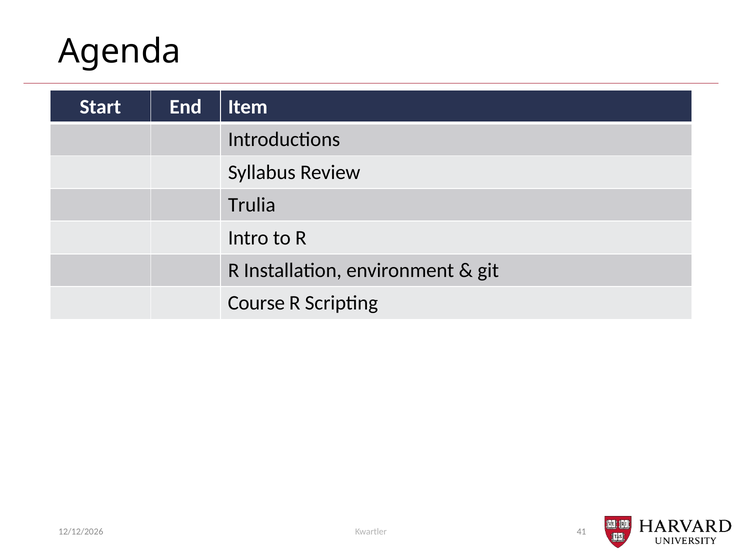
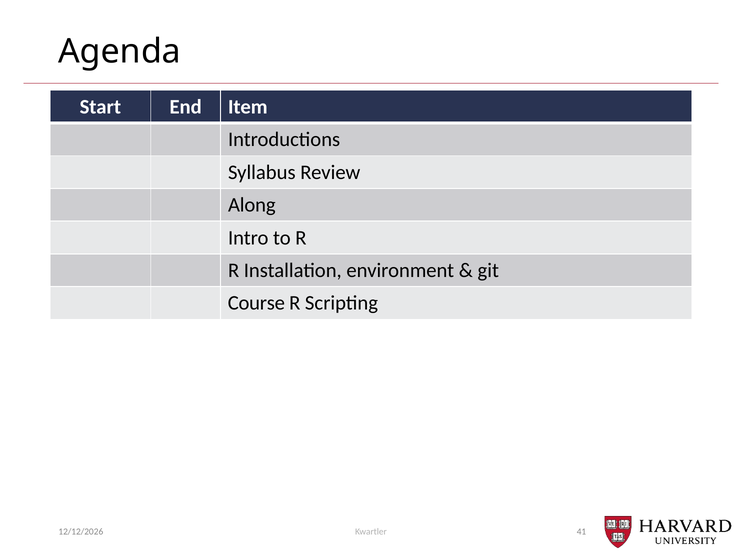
Trulia: Trulia -> Along
